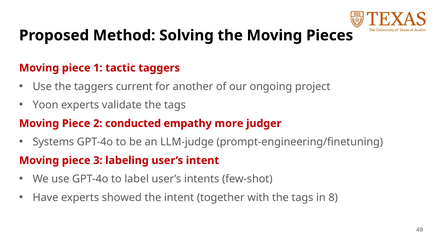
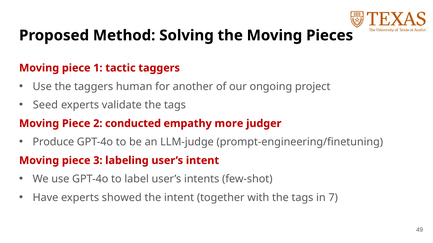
current: current -> human
Yoon: Yoon -> Seed
Systems: Systems -> Produce
8: 8 -> 7
